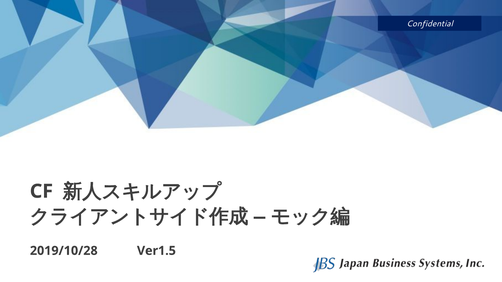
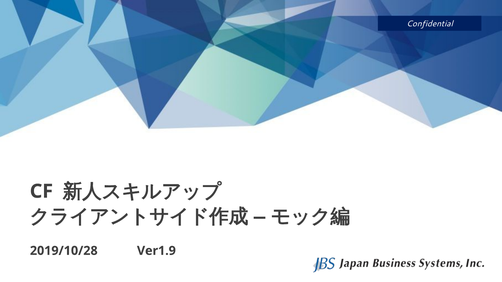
Ver1.5: Ver1.5 -> Ver1.9
